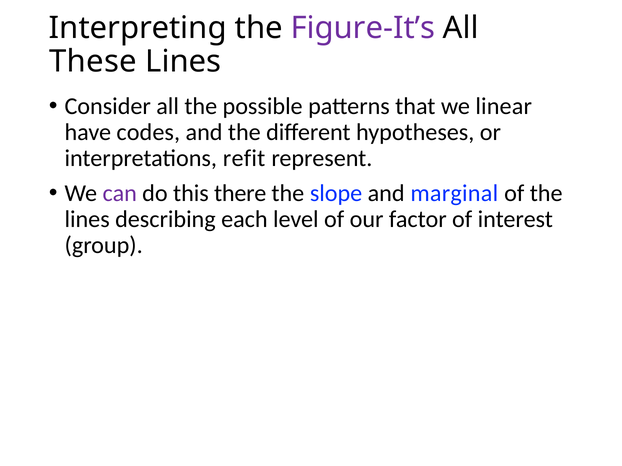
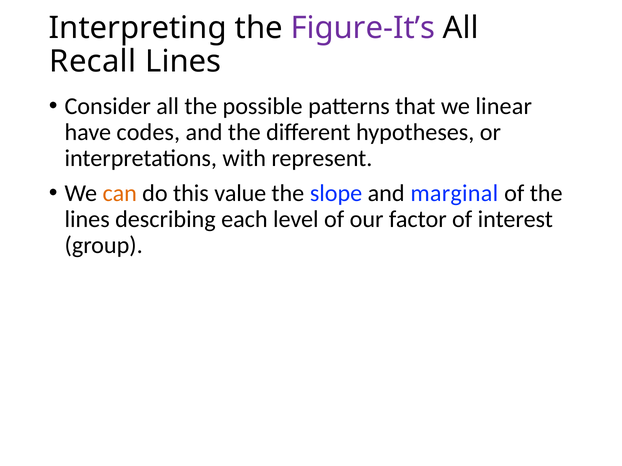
These: These -> Recall
refit: refit -> with
can colour: purple -> orange
there: there -> value
